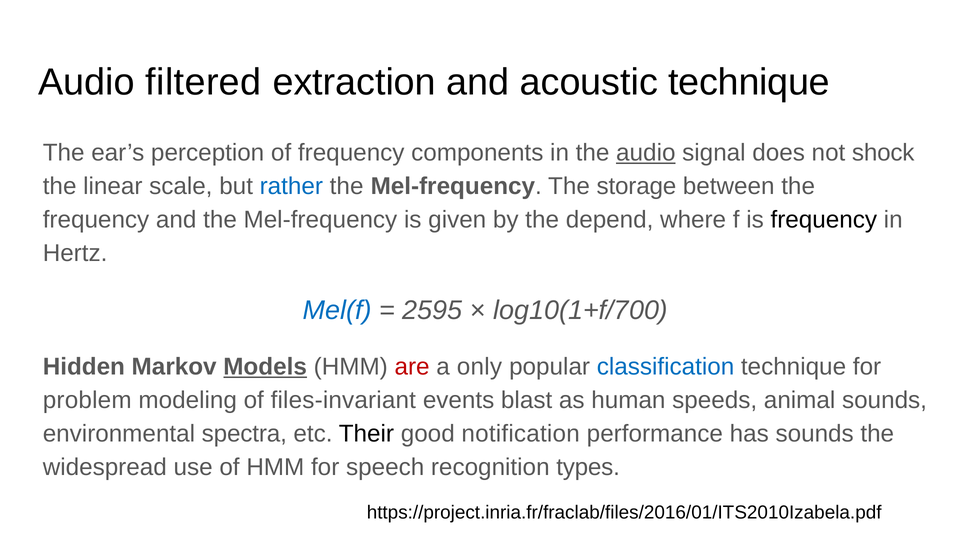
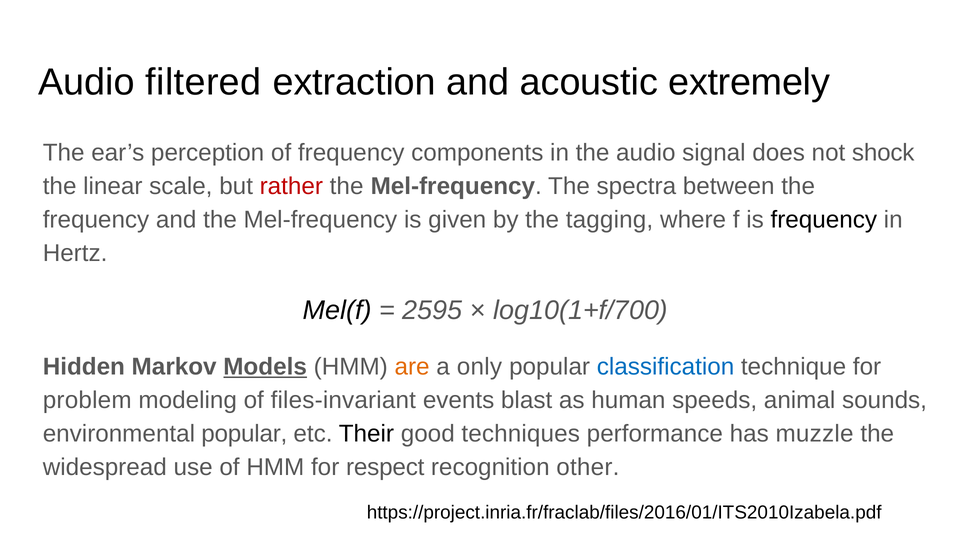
acoustic technique: technique -> extremely
audio at (646, 153) underline: present -> none
rather colour: blue -> red
storage: storage -> spectra
depend: depend -> tagging
Mel(f colour: blue -> black
are colour: red -> orange
environmental spectra: spectra -> popular
notification: notification -> techniques
has sounds: sounds -> muzzle
speech: speech -> respect
types: types -> other
